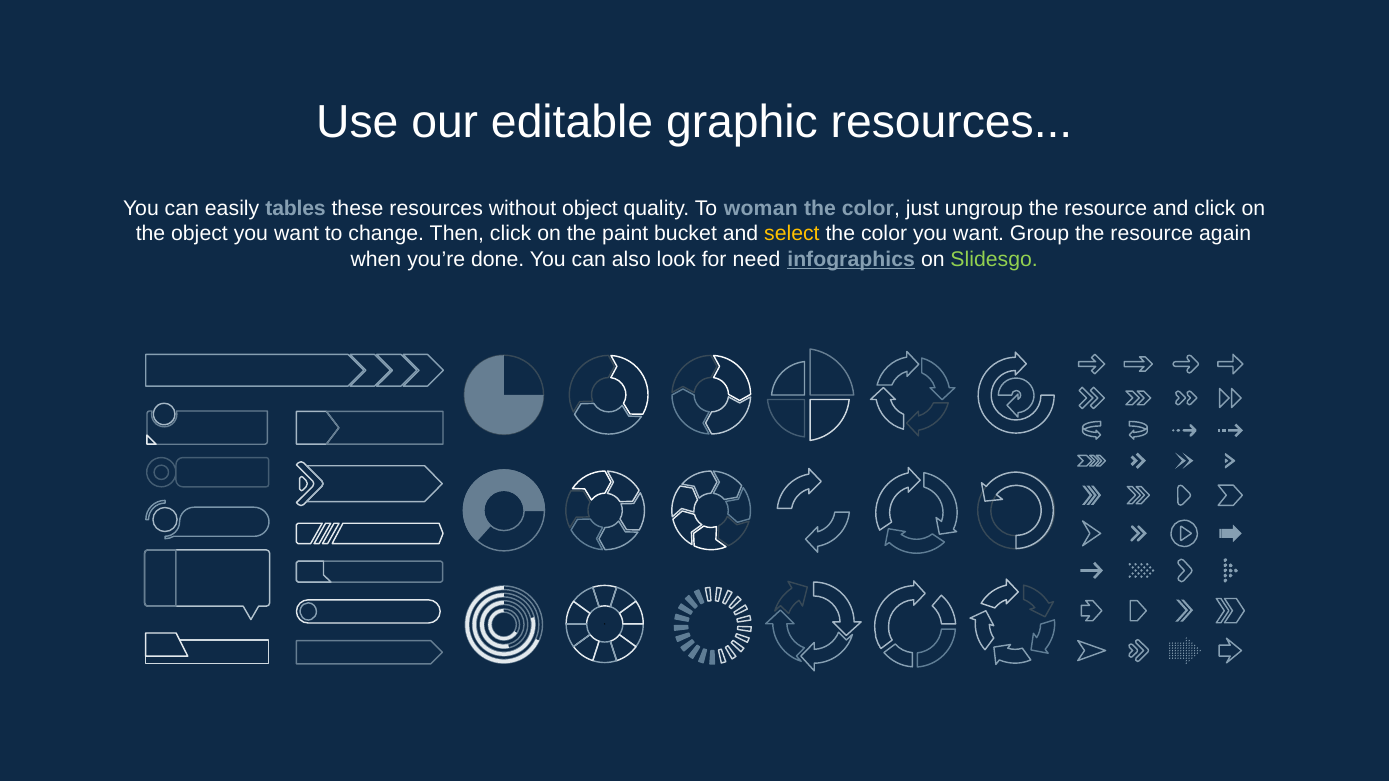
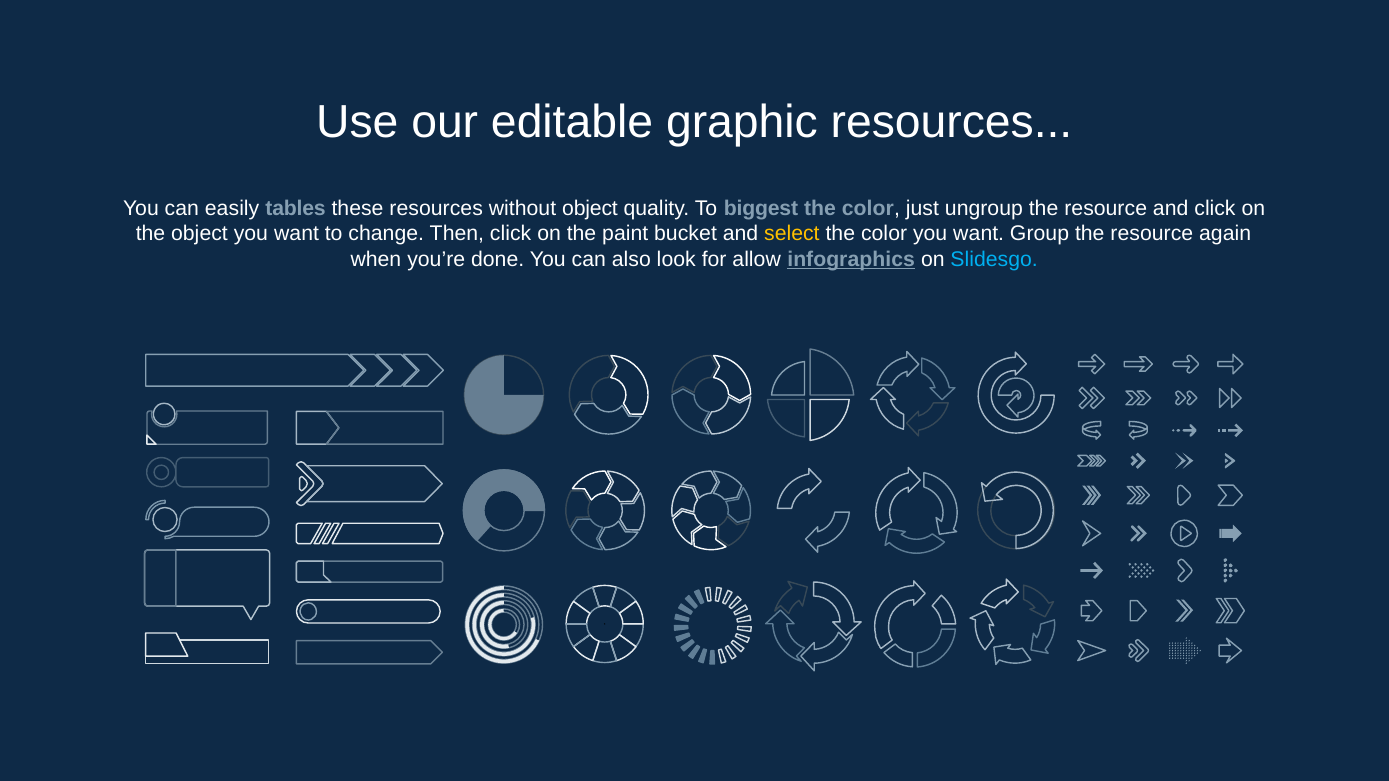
woman: woman -> biggest
need: need -> allow
Slidesgo colour: light green -> light blue
